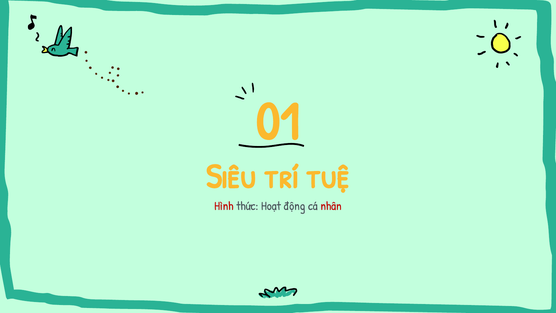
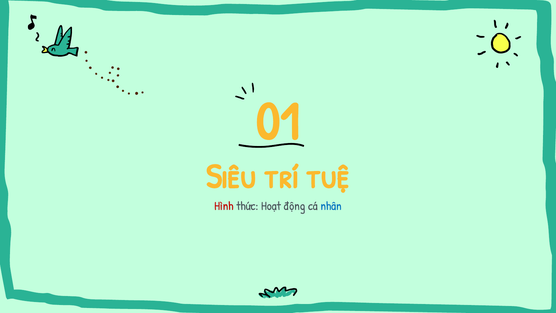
nhân colour: red -> blue
